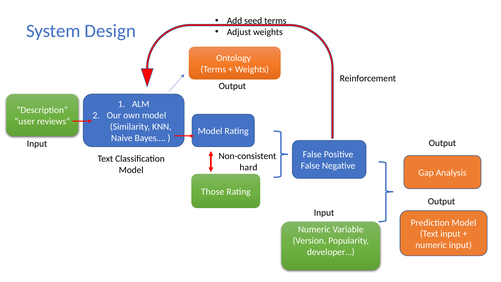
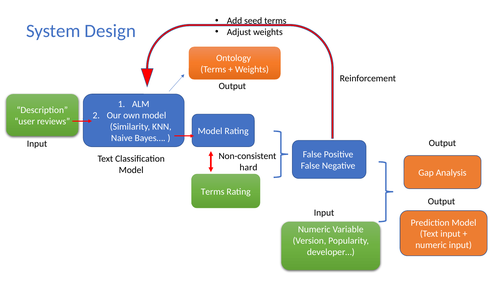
Those at (213, 192): Those -> Terms
